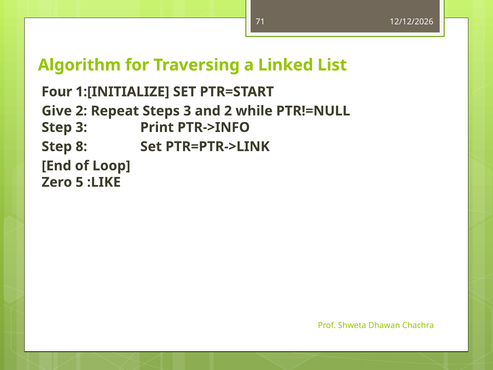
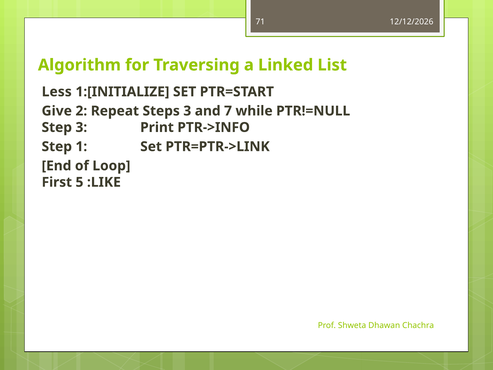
Four: Four -> Less
and 2: 2 -> 7
8: 8 -> 1
Zero: Zero -> First
